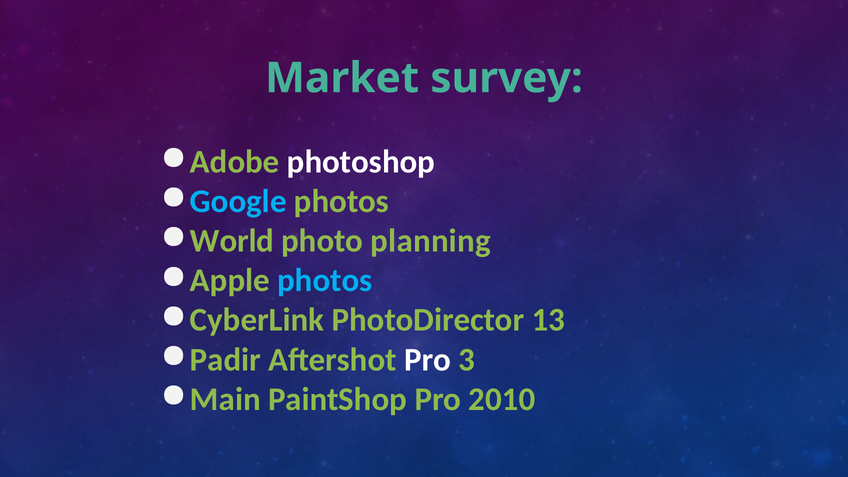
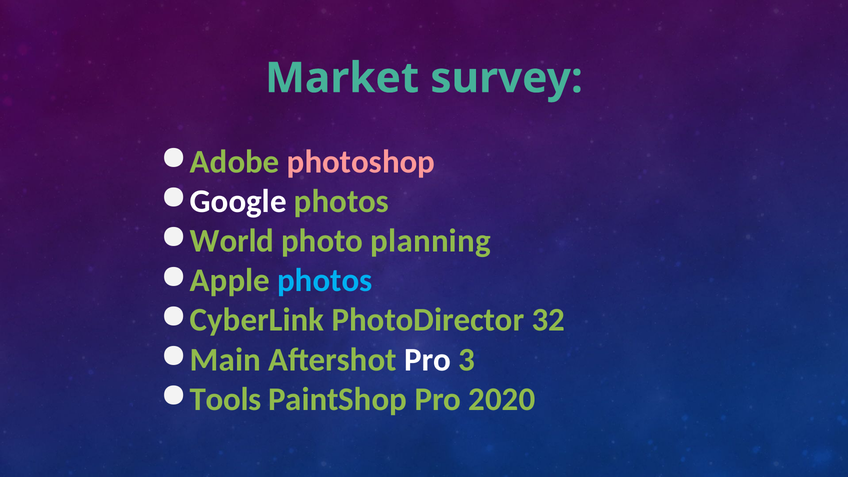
photoshop colour: white -> pink
Google colour: light blue -> white
13: 13 -> 32
Padir: Padir -> Main
Main: Main -> Tools
2010: 2010 -> 2020
